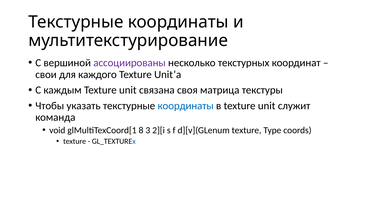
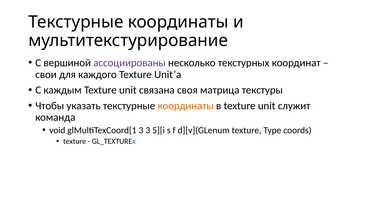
координаты at (186, 106) colour: blue -> orange
glMultiTexCoord[1 8: 8 -> 3
2][i: 2][i -> 5][i
